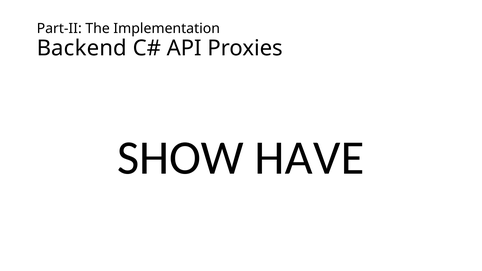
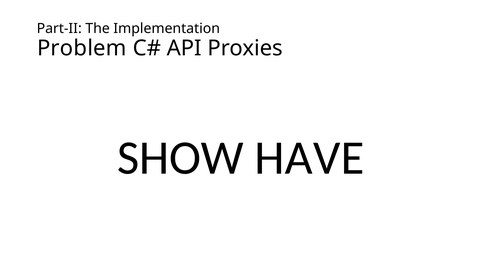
Backend: Backend -> Problem
